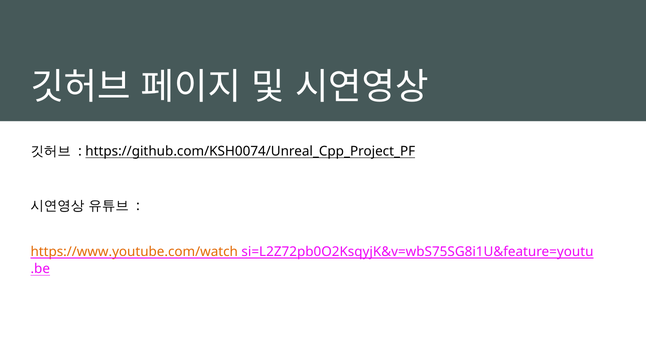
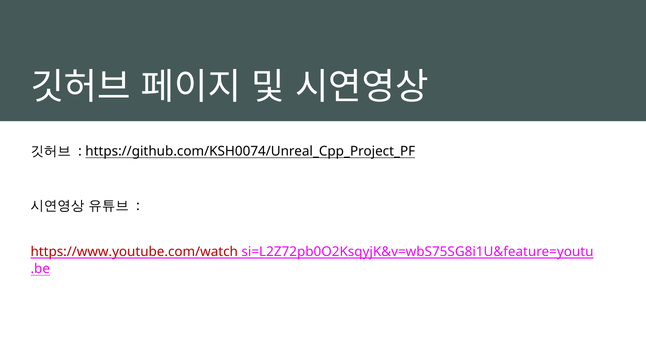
https://www.youtube.com/watch colour: orange -> red
